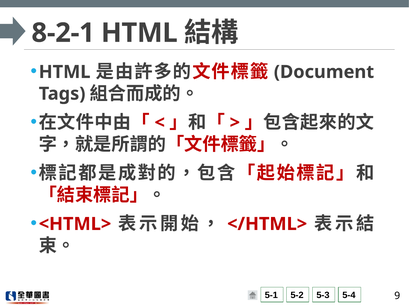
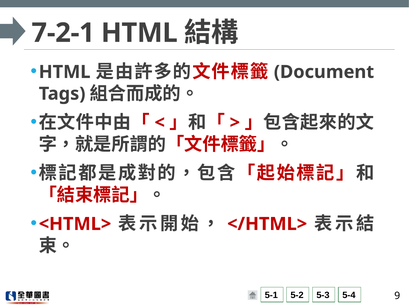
8-2-1: 8-2-1 -> 7-2-1
